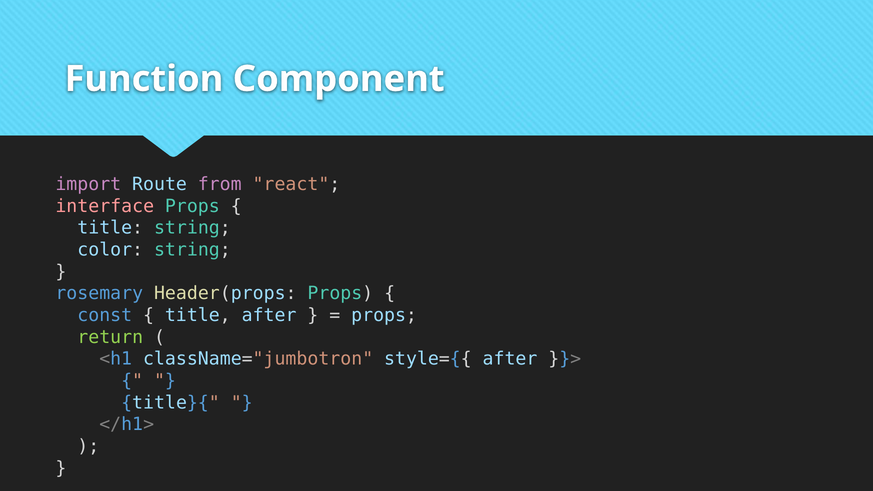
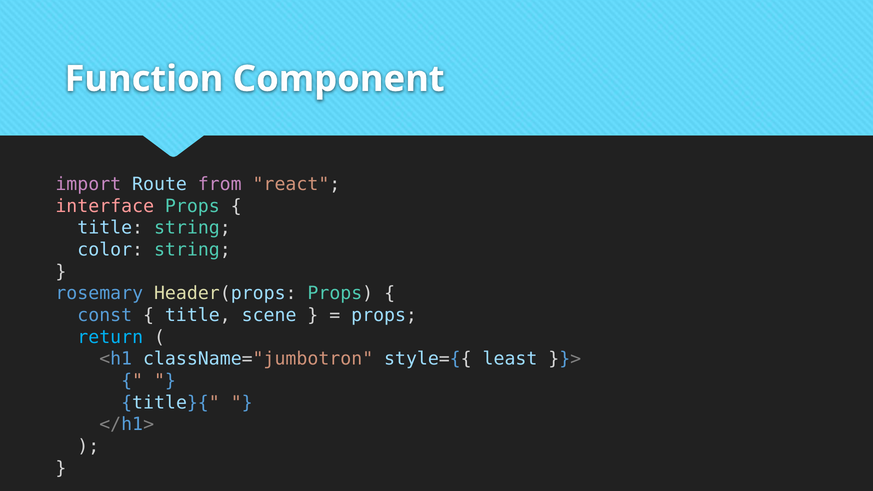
title after: after -> scene
return colour: light green -> light blue
style={{ after: after -> least
